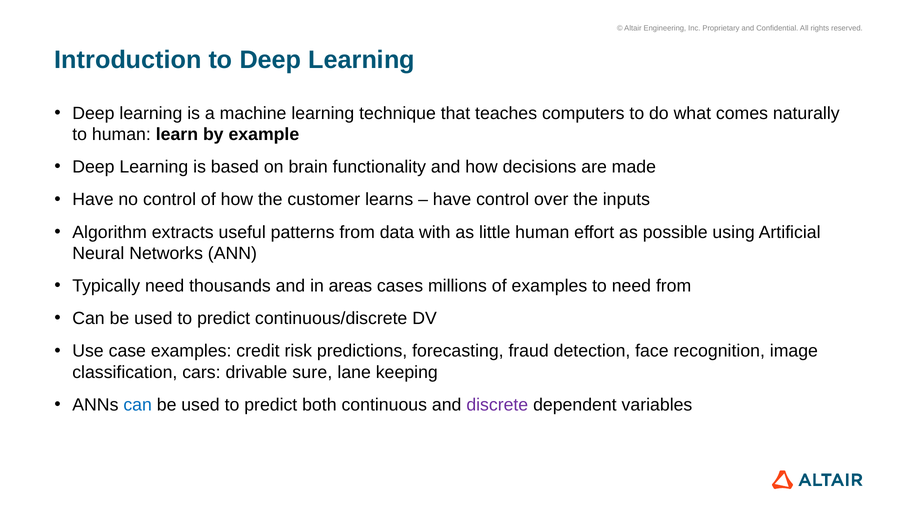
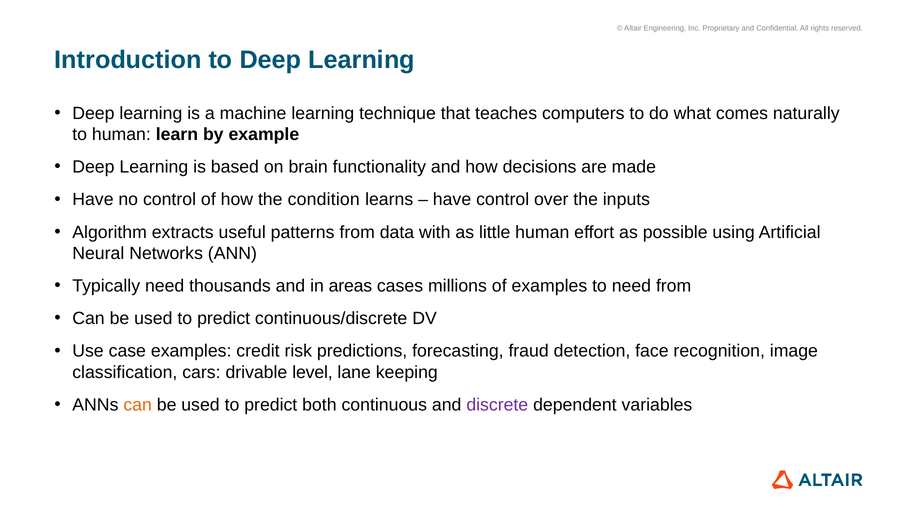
customer: customer -> condition
sure: sure -> level
can at (138, 405) colour: blue -> orange
